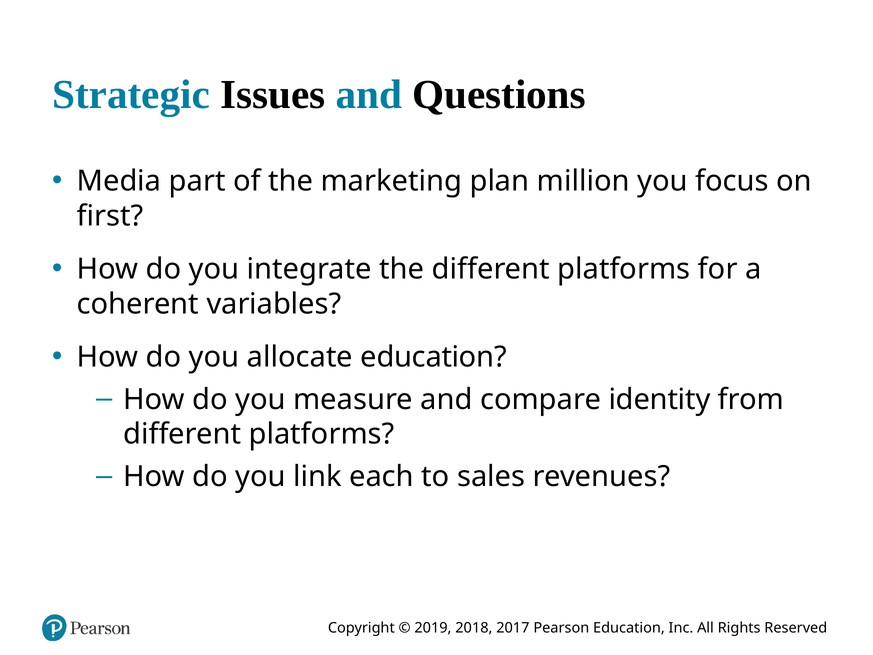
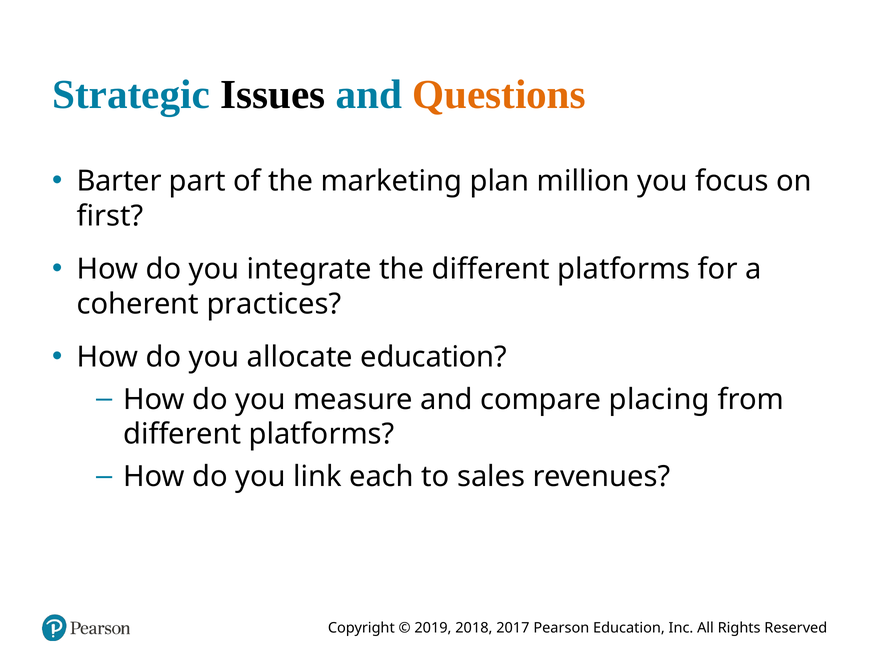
Questions colour: black -> orange
Media: Media -> Barter
variables: variables -> practices
identity: identity -> placing
